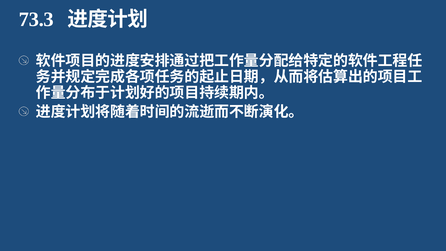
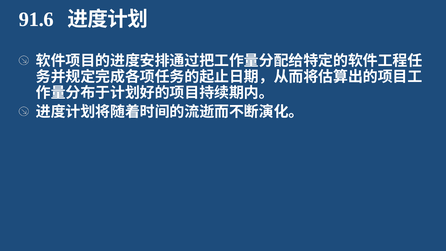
73.3: 73.3 -> 91.6
